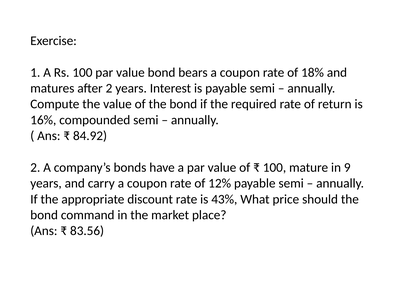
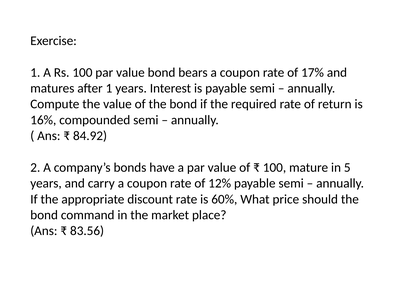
18%: 18% -> 17%
after 2: 2 -> 1
9: 9 -> 5
43%: 43% -> 60%
